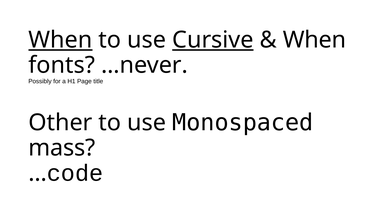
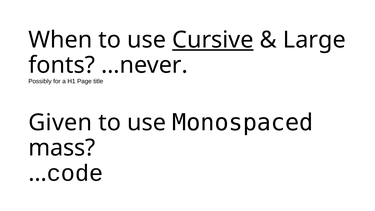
When at (60, 40) underline: present -> none
When at (315, 40): When -> Large
Other: Other -> Given
